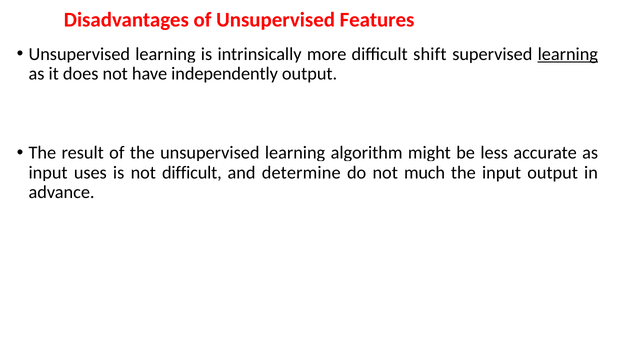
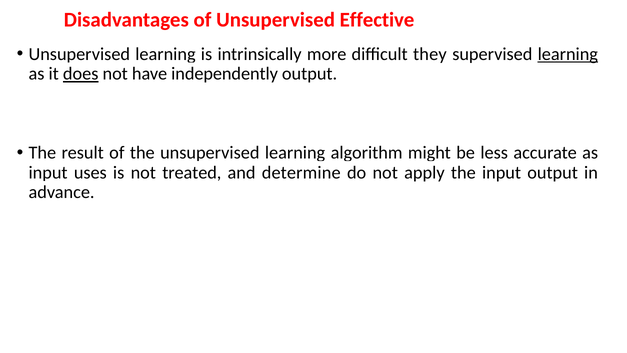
Features: Features -> Effective
shift: shift -> they
does underline: none -> present
not difficult: difficult -> treated
much: much -> apply
